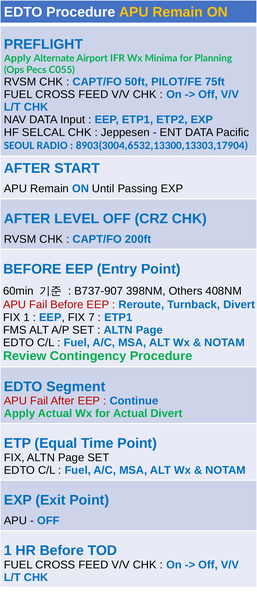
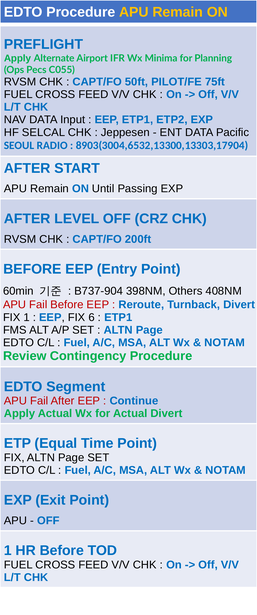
B737-907: B737-907 -> B737-904
7: 7 -> 6
